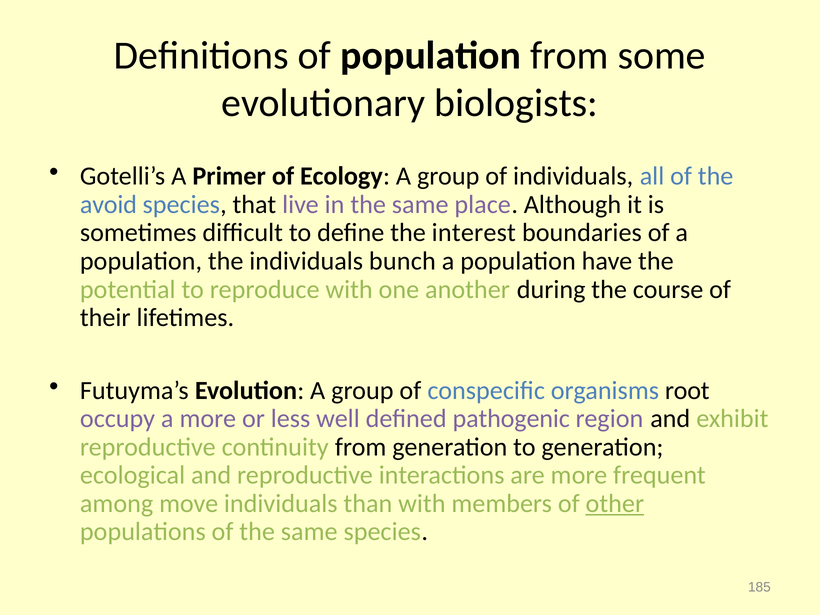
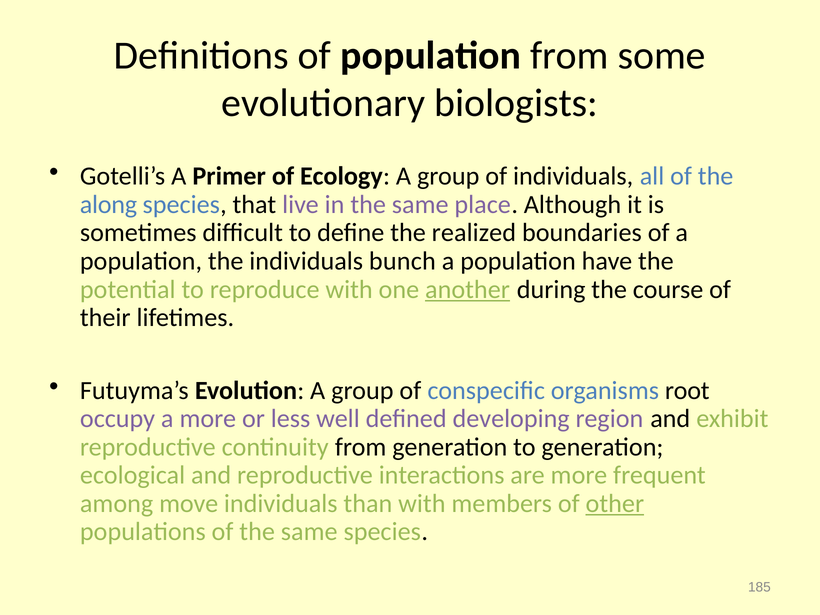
avoid: avoid -> along
interest: interest -> realized
another underline: none -> present
pathogenic: pathogenic -> developing
